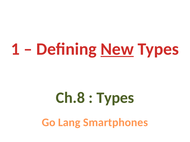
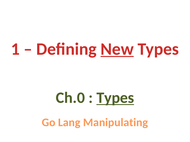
Ch.8: Ch.8 -> Ch.0
Types at (115, 98) underline: none -> present
Smartphones: Smartphones -> Manipulating
